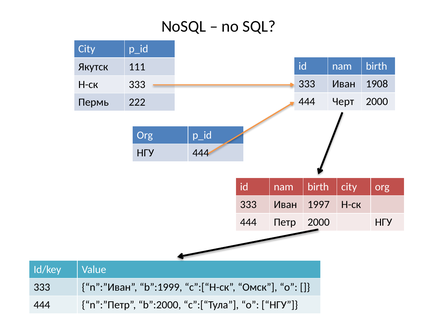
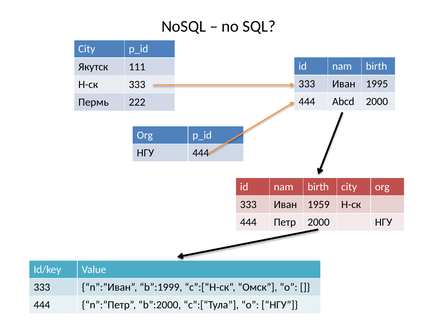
1908: 1908 -> 1995
Черт: Черт -> Abcd
1997: 1997 -> 1959
